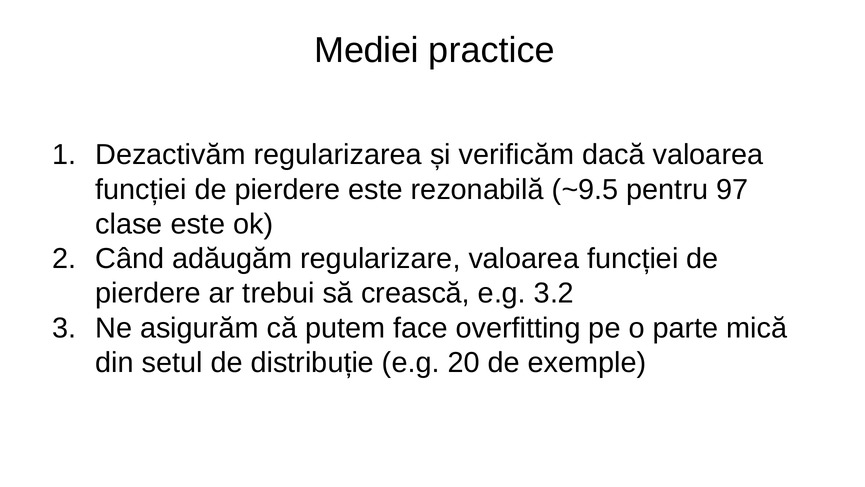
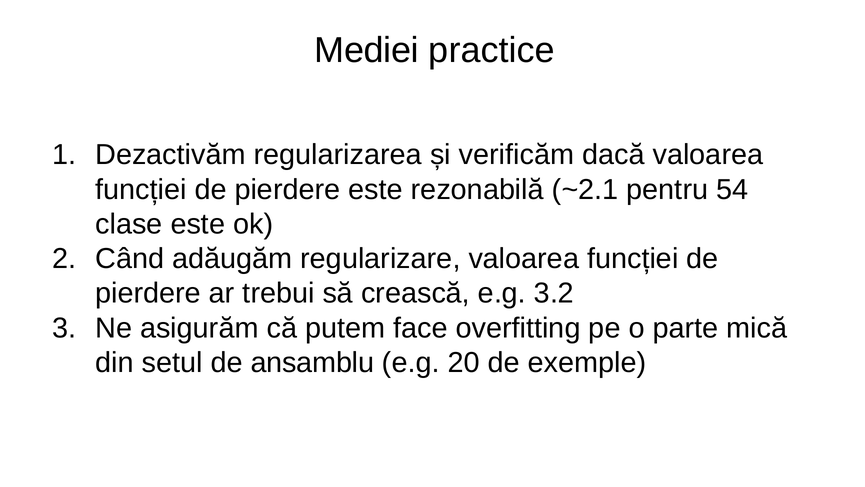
~9.5: ~9.5 -> ~2.1
97: 97 -> 54
distribuție: distribuție -> ansamblu
